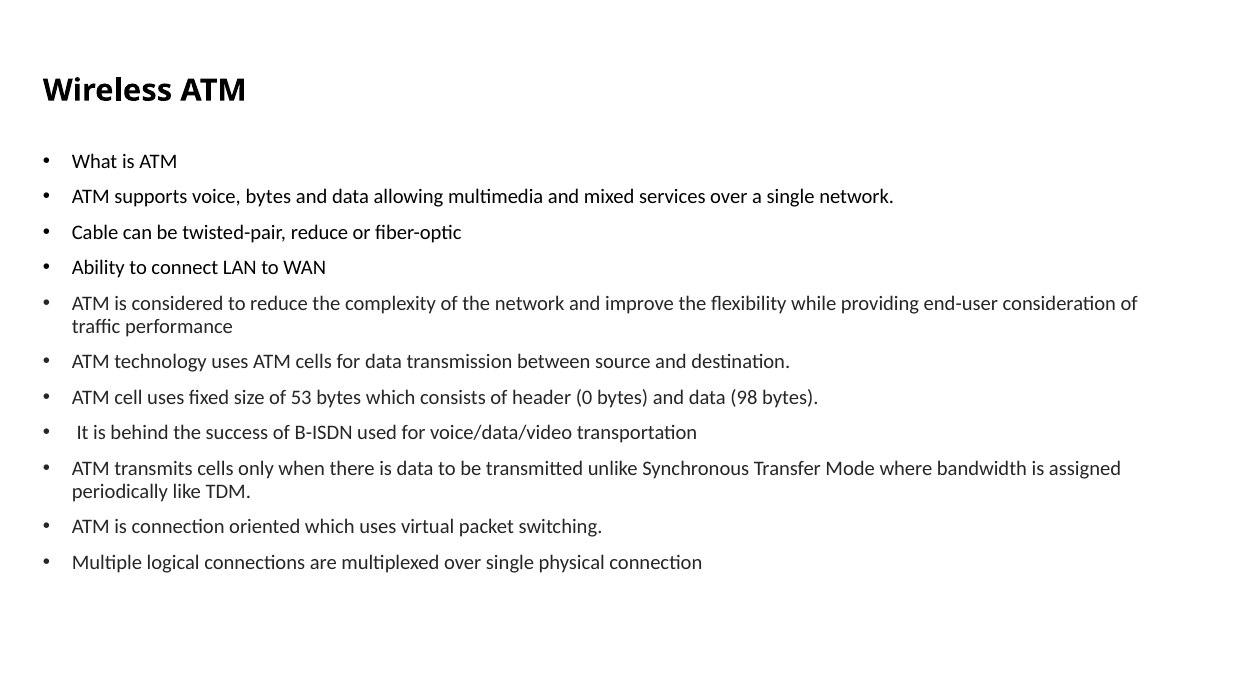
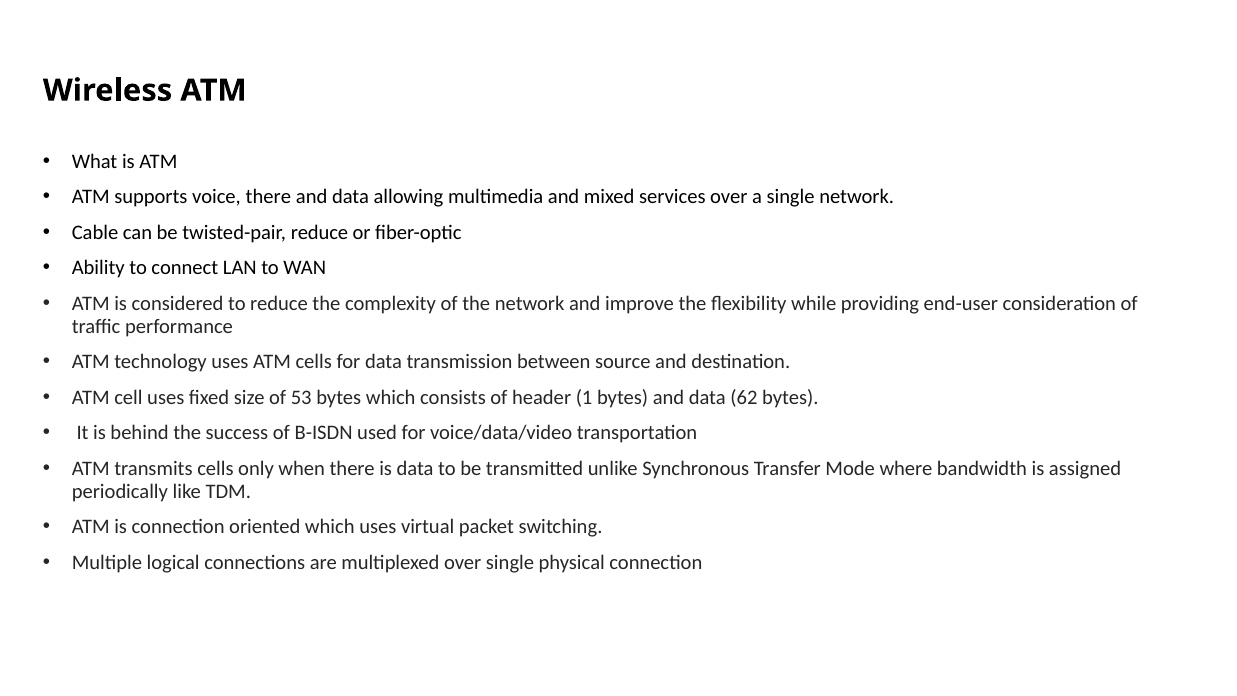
voice bytes: bytes -> there
0: 0 -> 1
98: 98 -> 62
